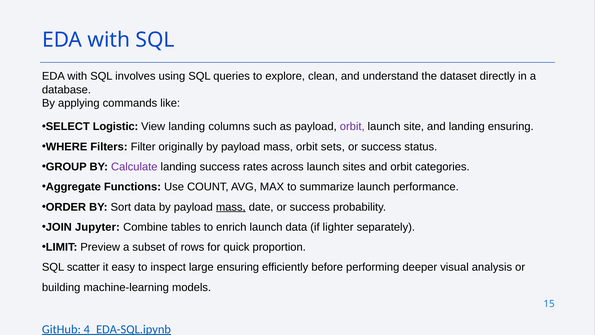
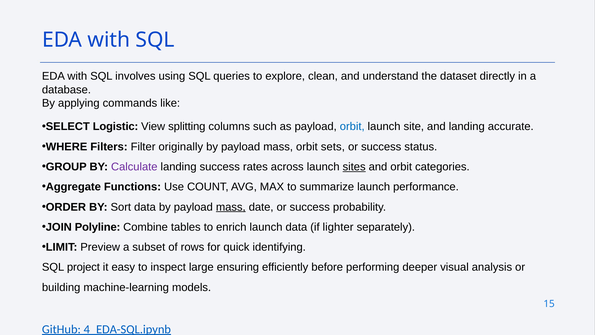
View landing: landing -> splitting
orbit at (352, 126) colour: purple -> blue
landing ensuring: ensuring -> accurate
sites underline: none -> present
Jupyter: Jupyter -> Polyline
proportion: proportion -> identifying
scatter: scatter -> project
